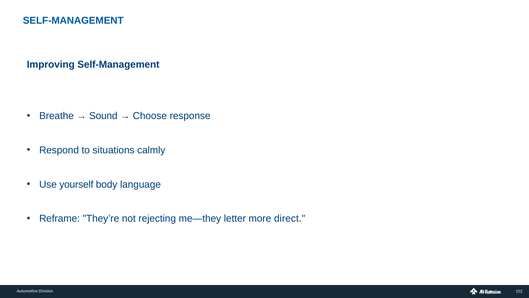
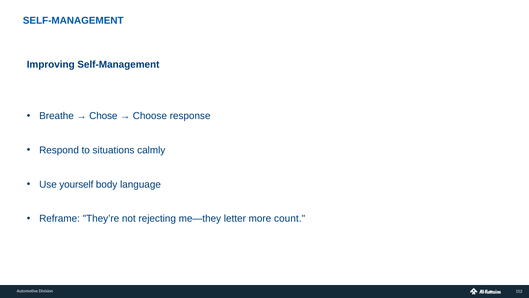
Sound: Sound -> Chose
direct: direct -> count
